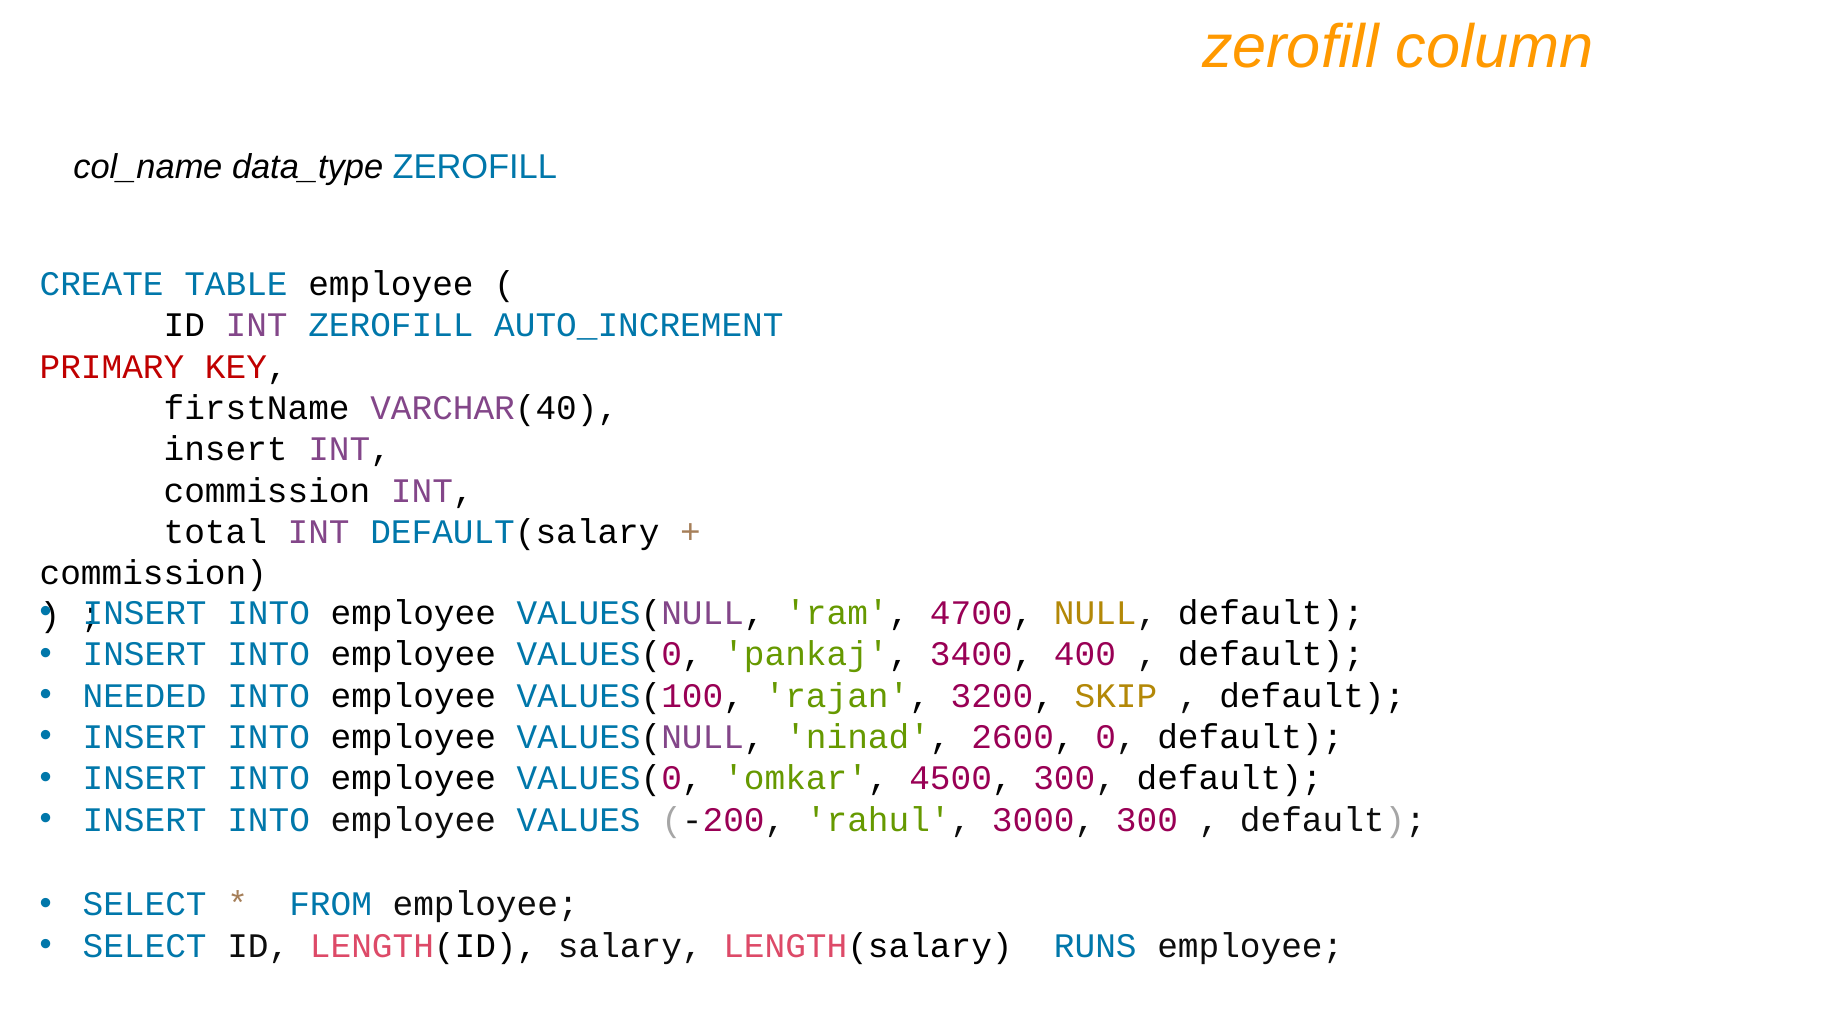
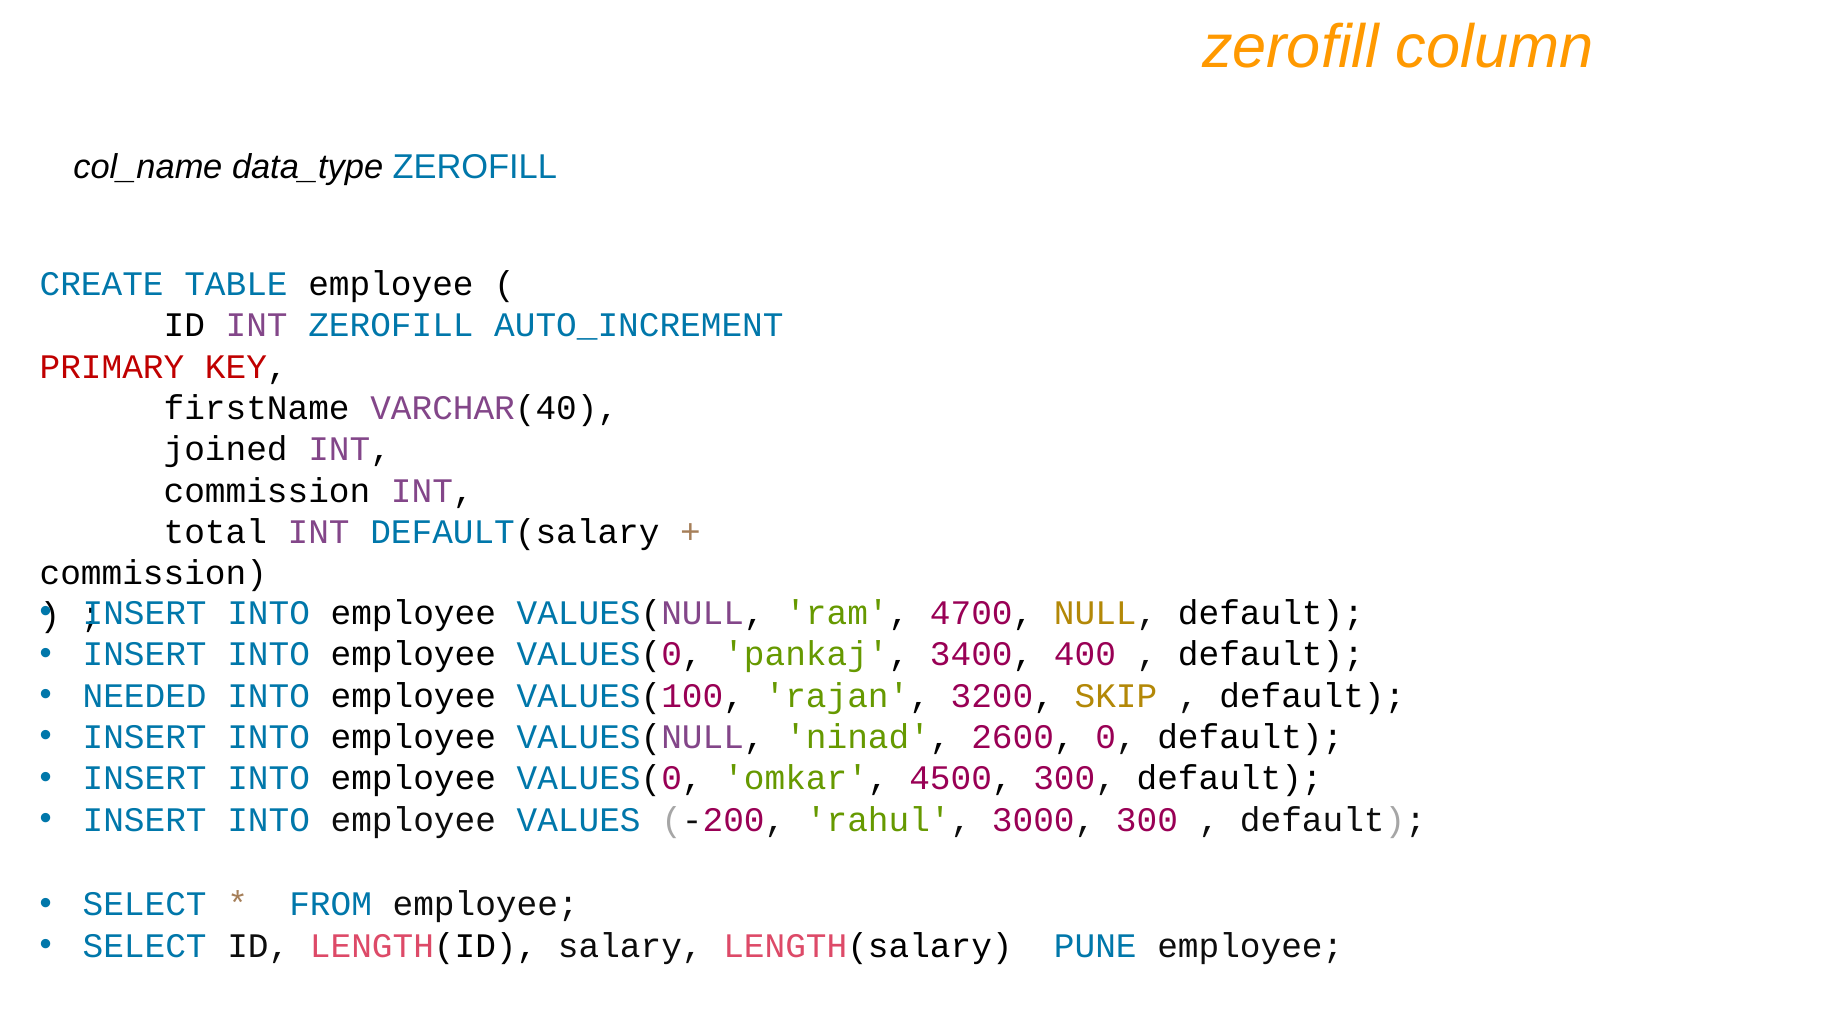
insert at (226, 450): insert -> joined
RUNS: RUNS -> PUNE
